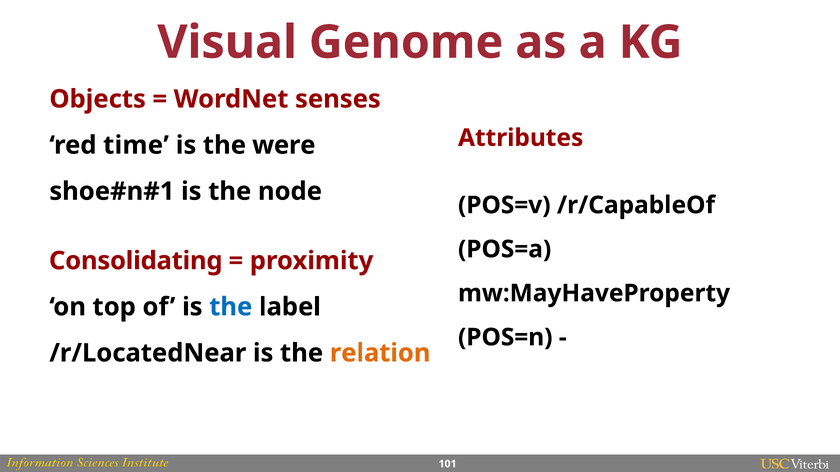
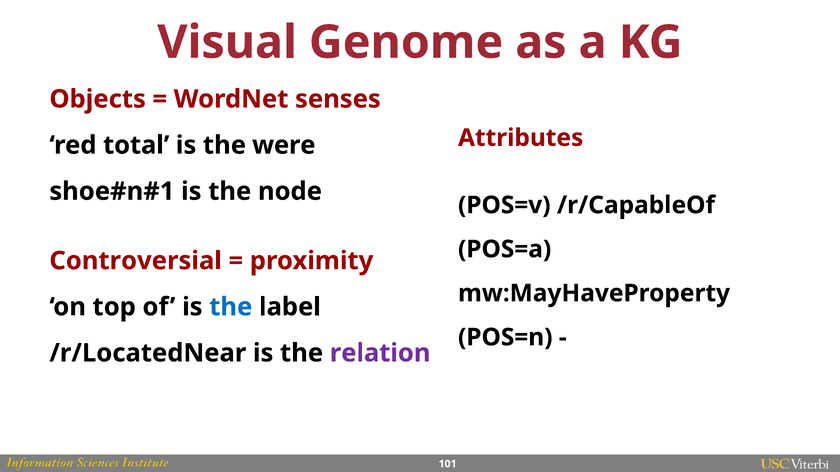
time: time -> total
Consolidating: Consolidating -> Controversial
relation colour: orange -> purple
